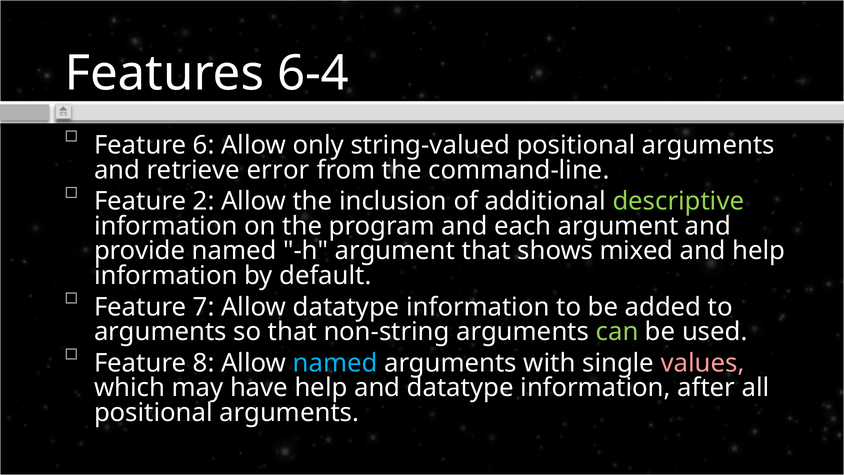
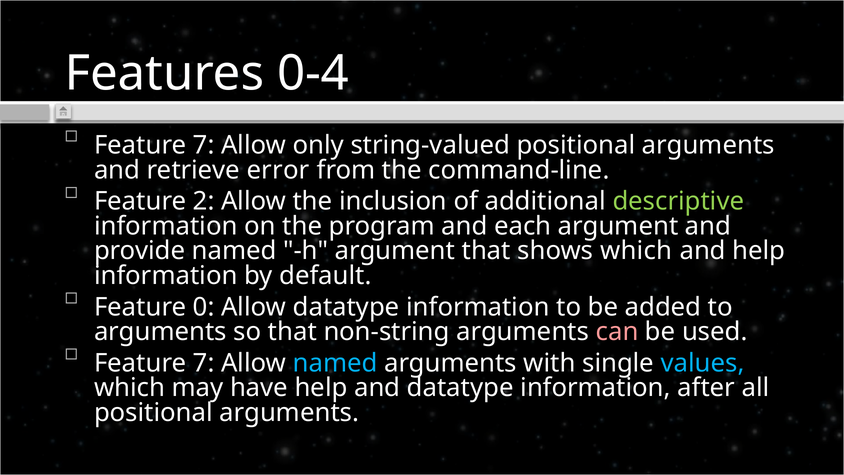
6-4: 6-4 -> 0-4
6 at (204, 145): 6 -> 7
shows mixed: mixed -> which
7: 7 -> 0
can colour: light green -> pink
8 at (204, 363): 8 -> 7
values colour: pink -> light blue
